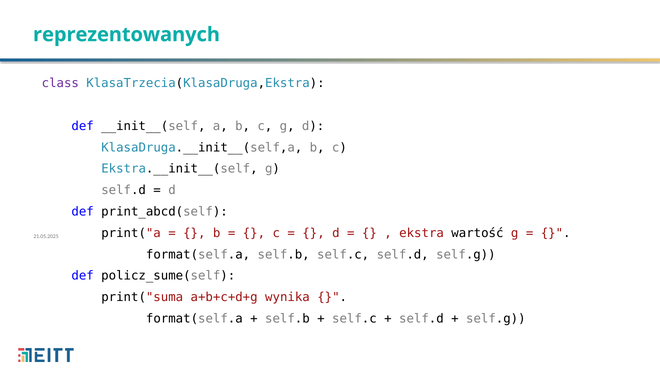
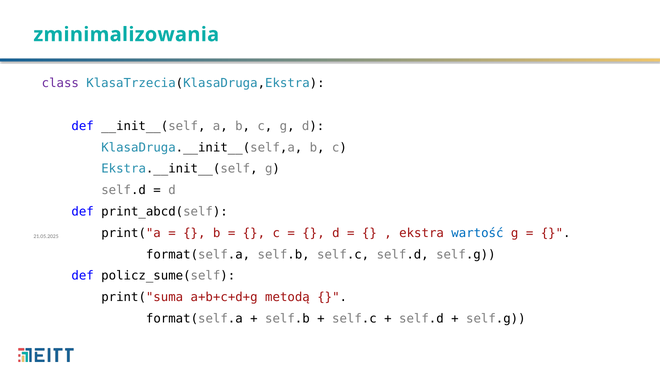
reprezentowanych: reprezentowanych -> zminimalizowania
wartość colour: black -> blue
wynika: wynika -> metodą
